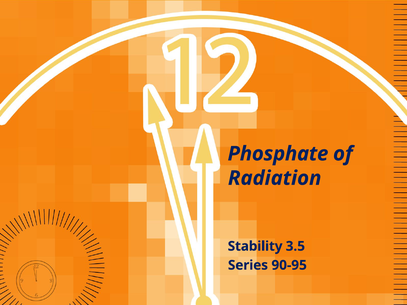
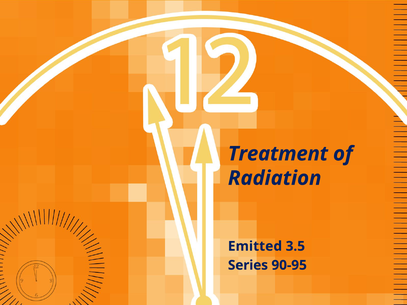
Phosphate: Phosphate -> Treatment
Stability: Stability -> Emitted
